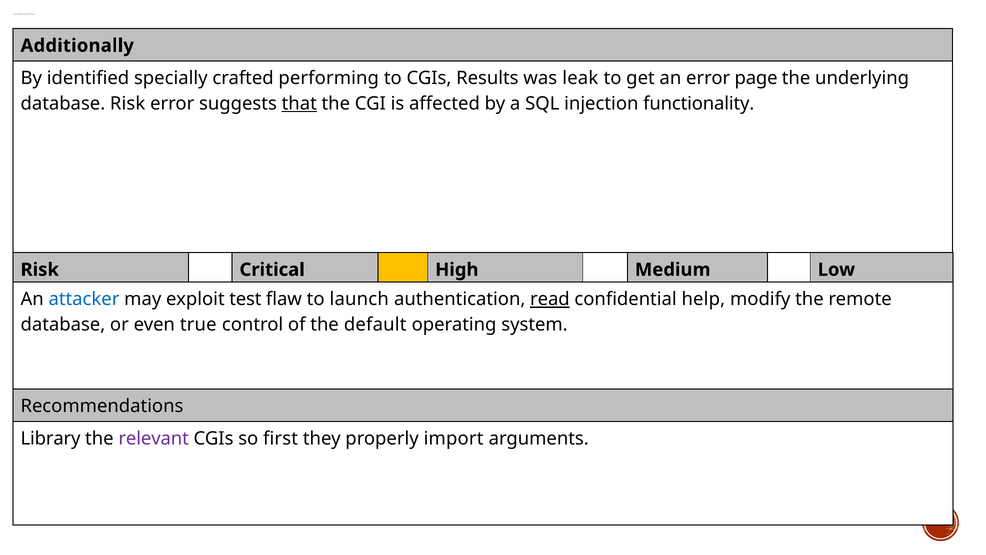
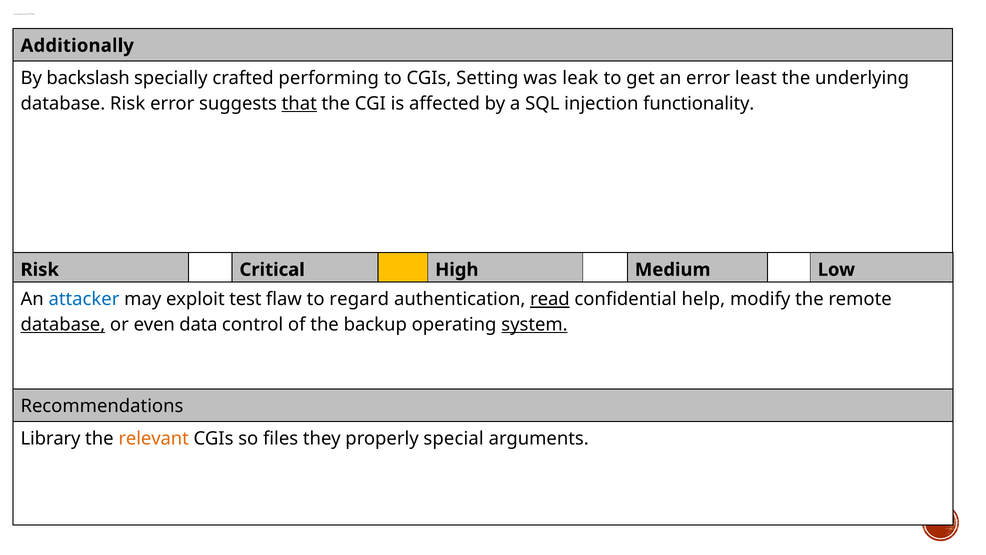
identified: identified -> backslash
Results: Results -> Setting
page: page -> least
launch: launch -> regard
database at (63, 324) underline: none -> present
true: true -> data
default: default -> backup
system underline: none -> present
relevant colour: purple -> orange
first: first -> files
import: import -> special
